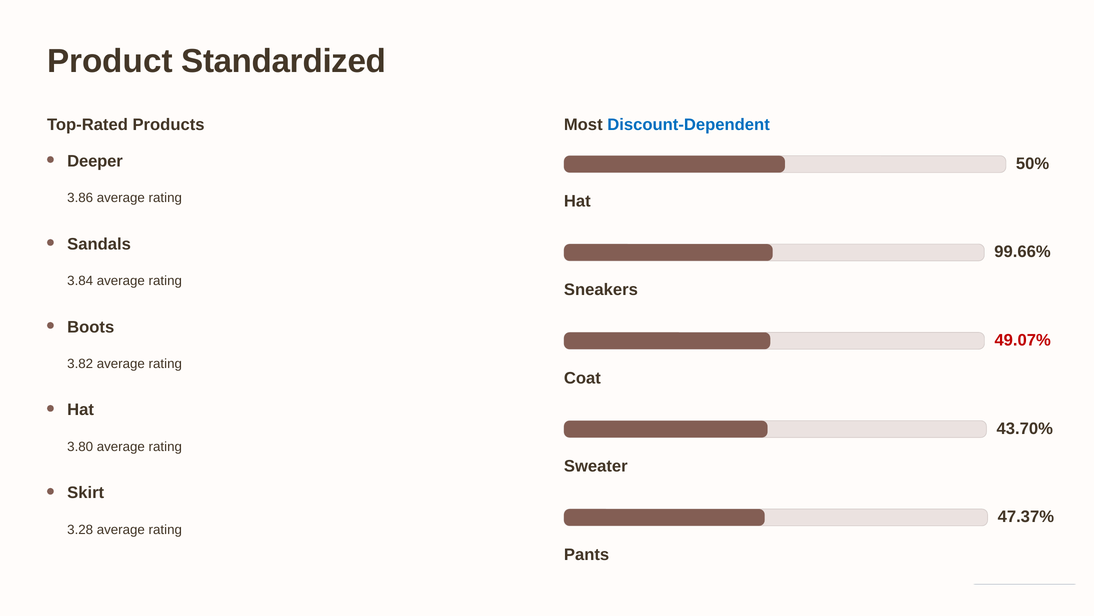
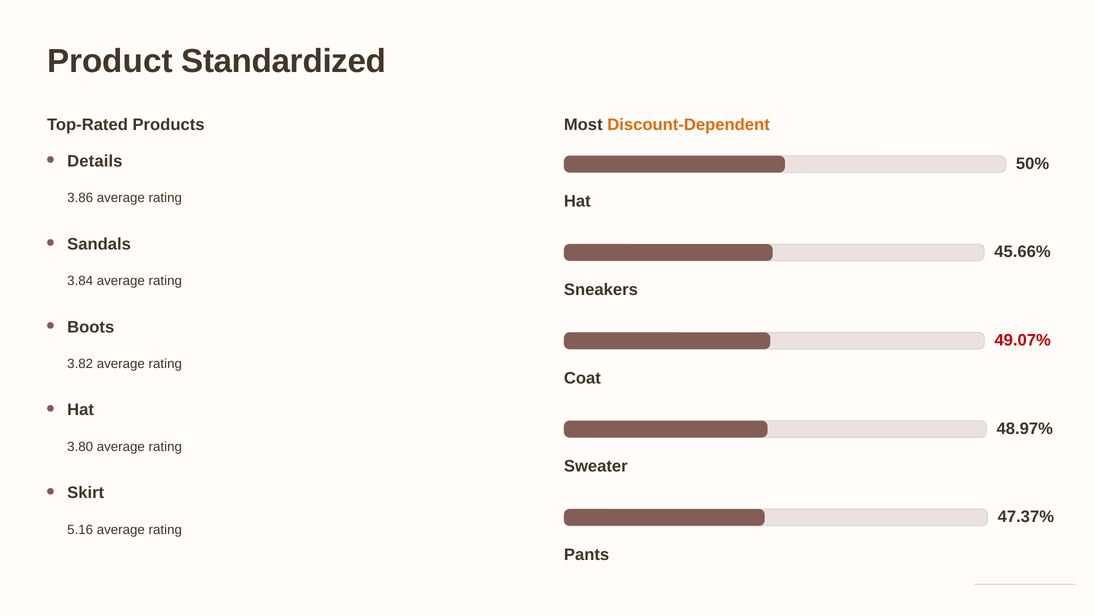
Discount-Dependent colour: blue -> orange
Deeper: Deeper -> Details
99.66%: 99.66% -> 45.66%
43.70%: 43.70% -> 48.97%
3.28: 3.28 -> 5.16
